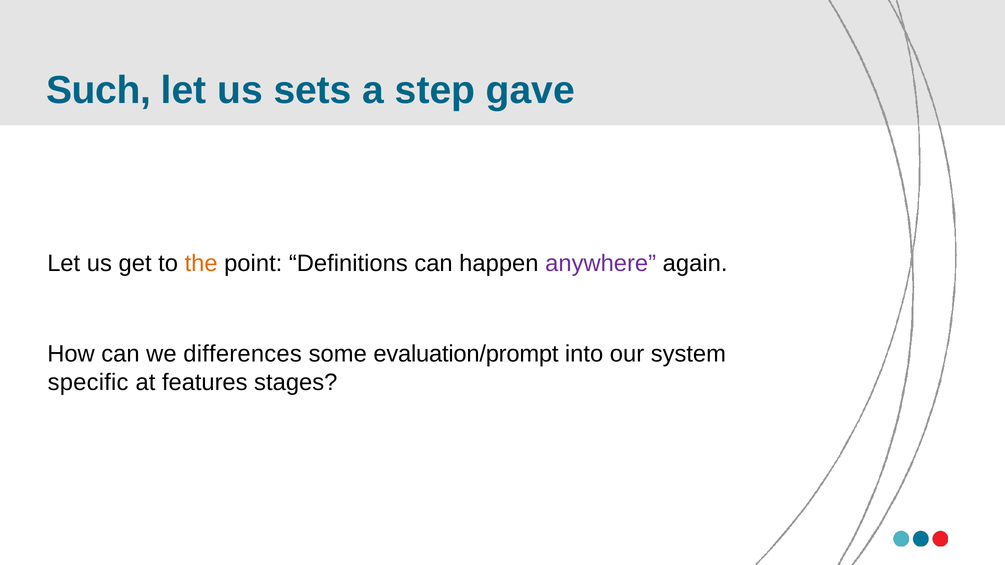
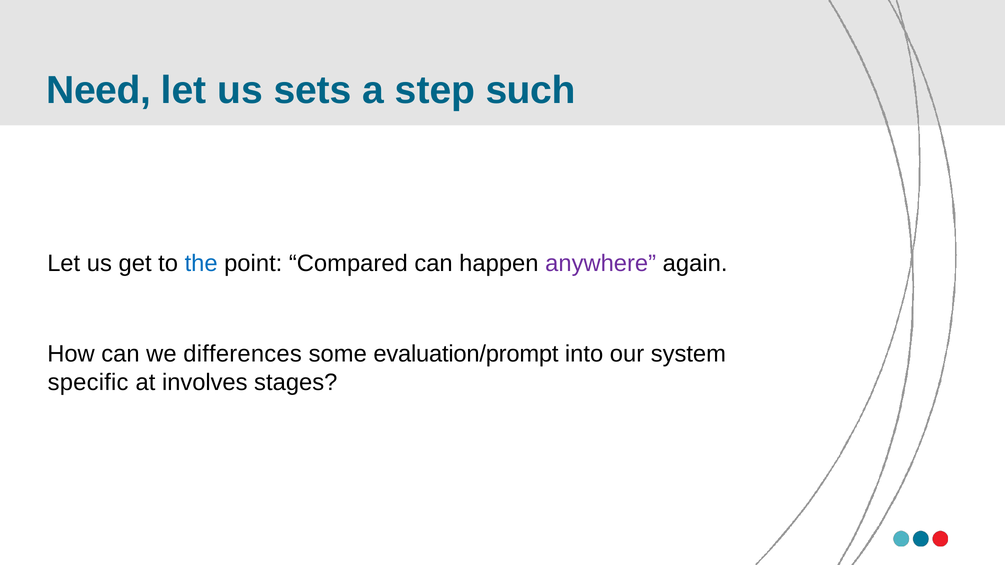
Such: Such -> Need
gave: gave -> such
the colour: orange -> blue
Definitions: Definitions -> Compared
features: features -> involves
